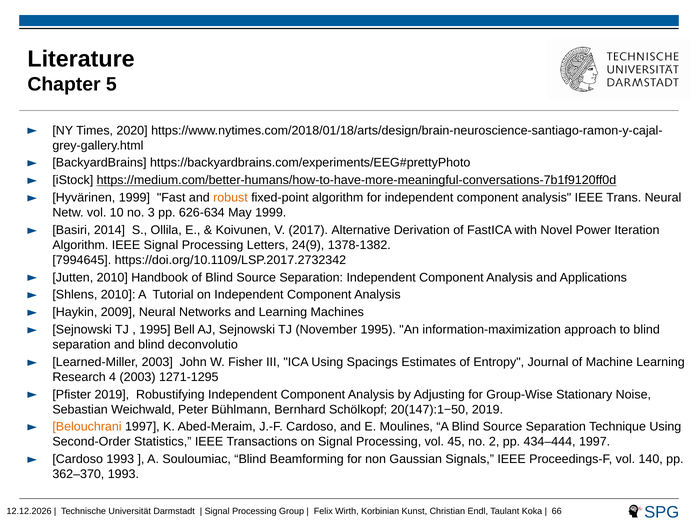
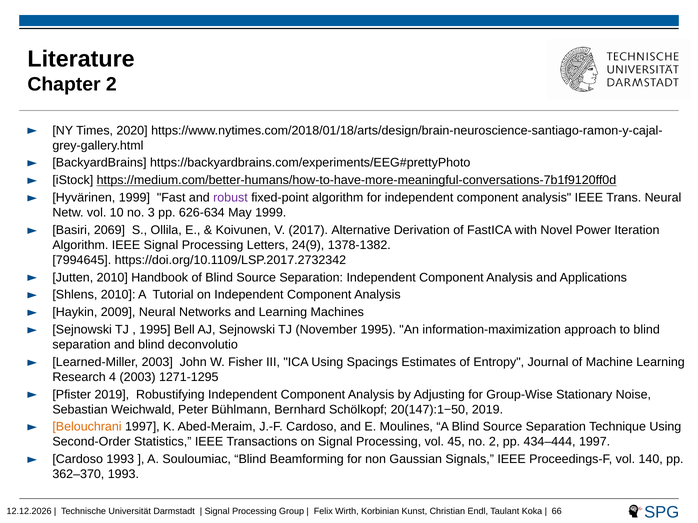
Chapter 5: 5 -> 2
robust colour: orange -> purple
2014: 2014 -> 2069
